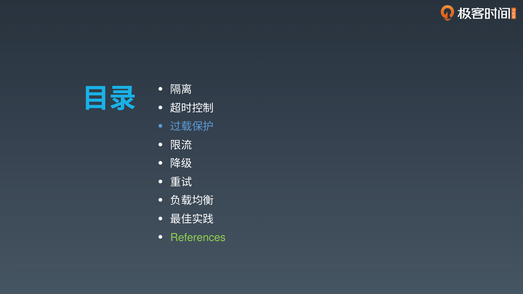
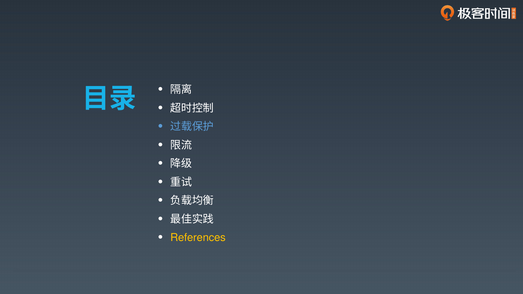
References colour: light green -> yellow
